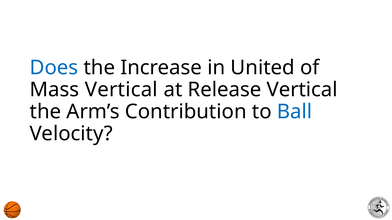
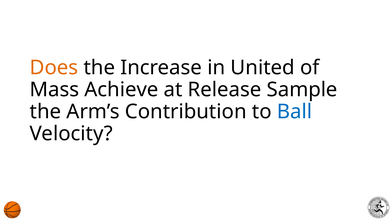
Does colour: blue -> orange
Mass Vertical: Vertical -> Achieve
Release Vertical: Vertical -> Sample
